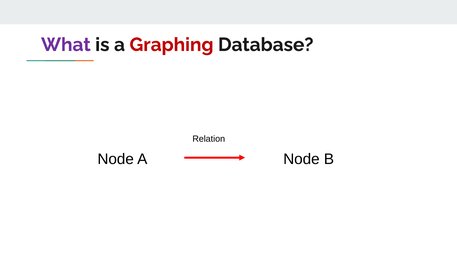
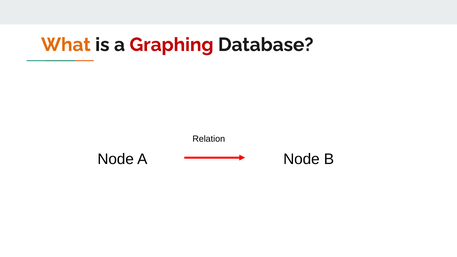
What colour: purple -> orange
